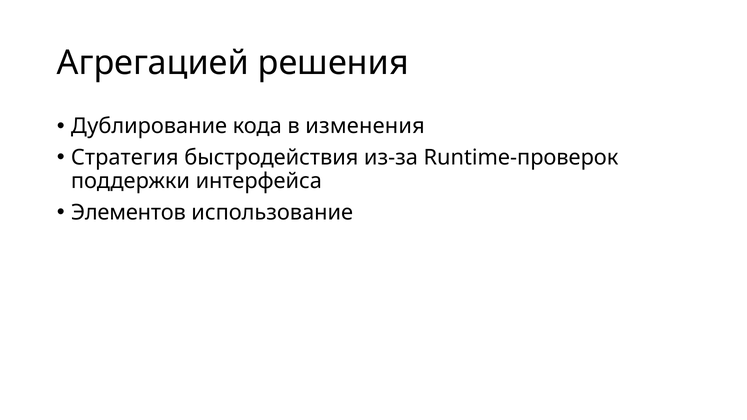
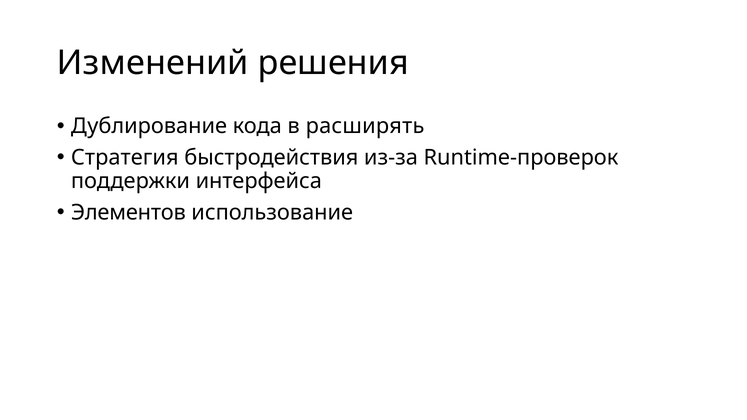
Агрегацией: Агрегацией -> Изменений
изменения: изменения -> расширять
